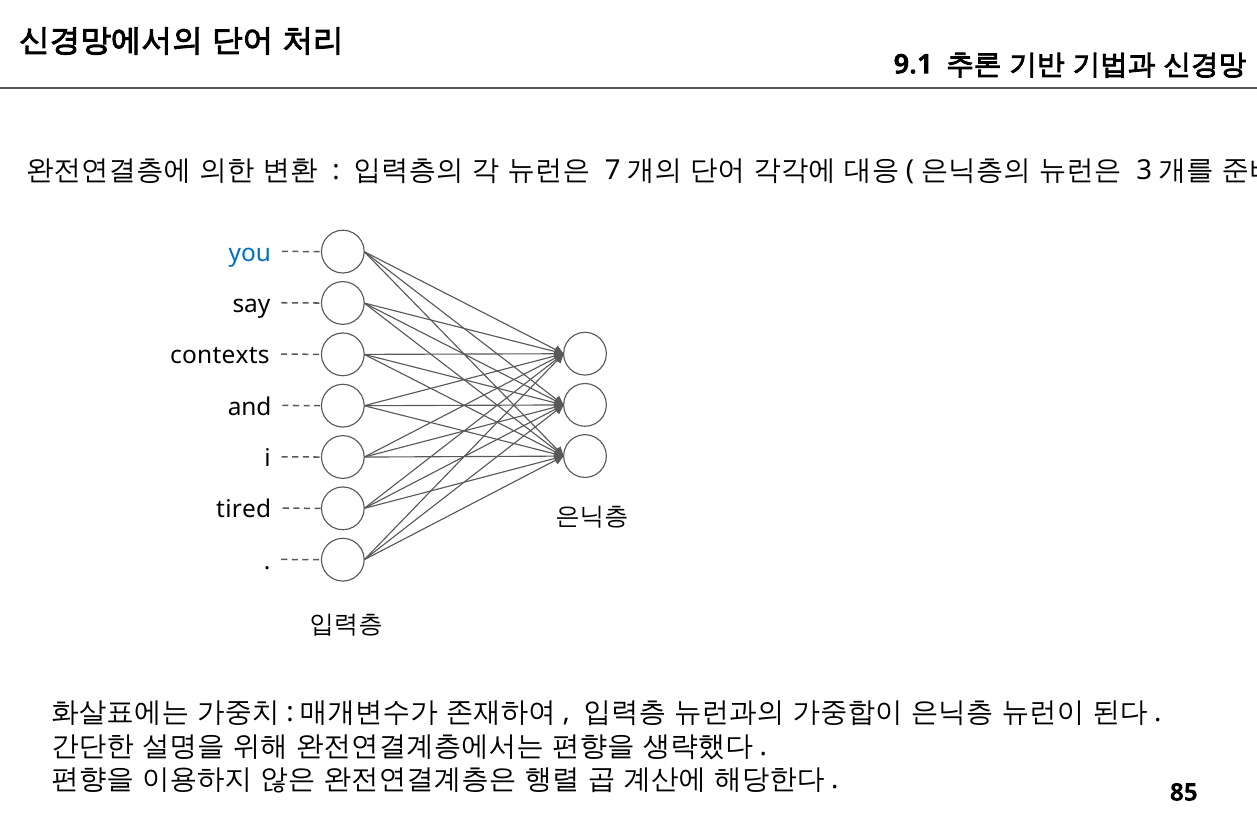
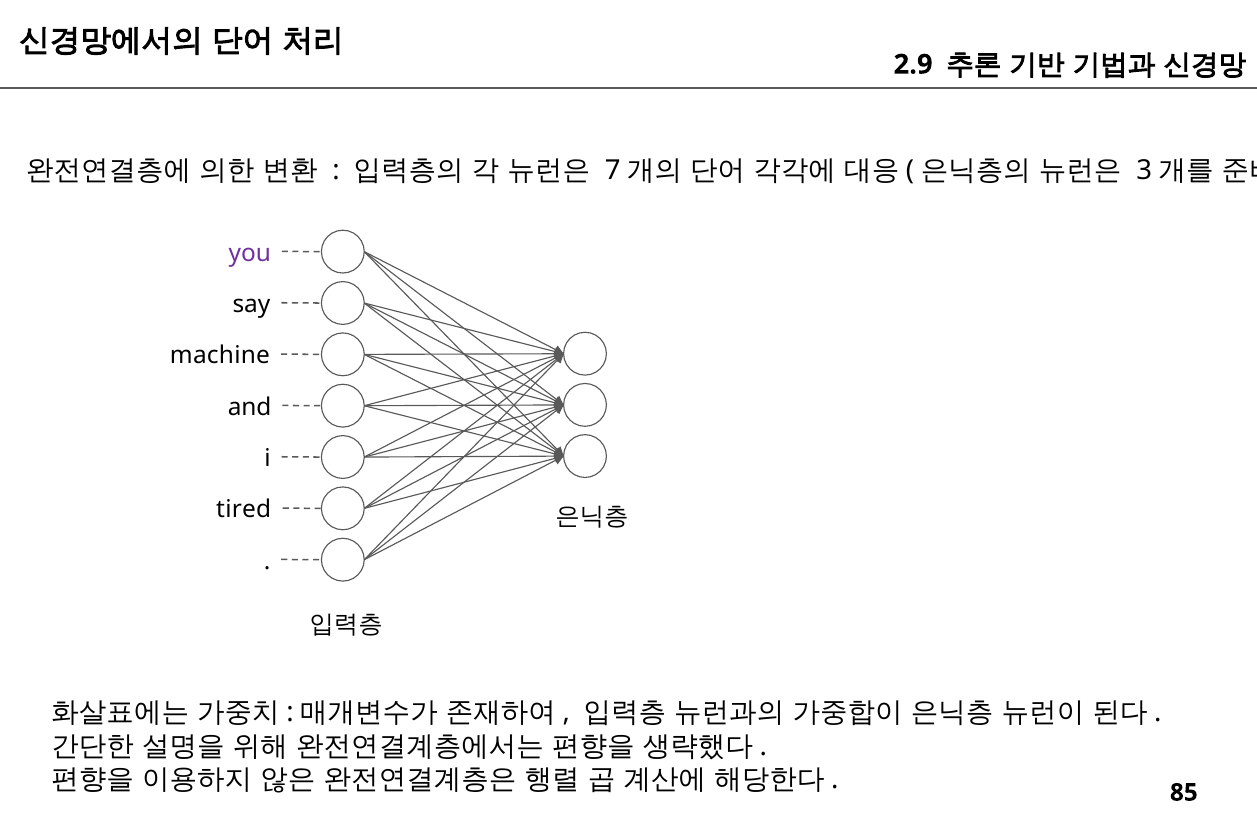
9.1: 9.1 -> 2.9
you colour: blue -> purple
contexts: contexts -> machine
